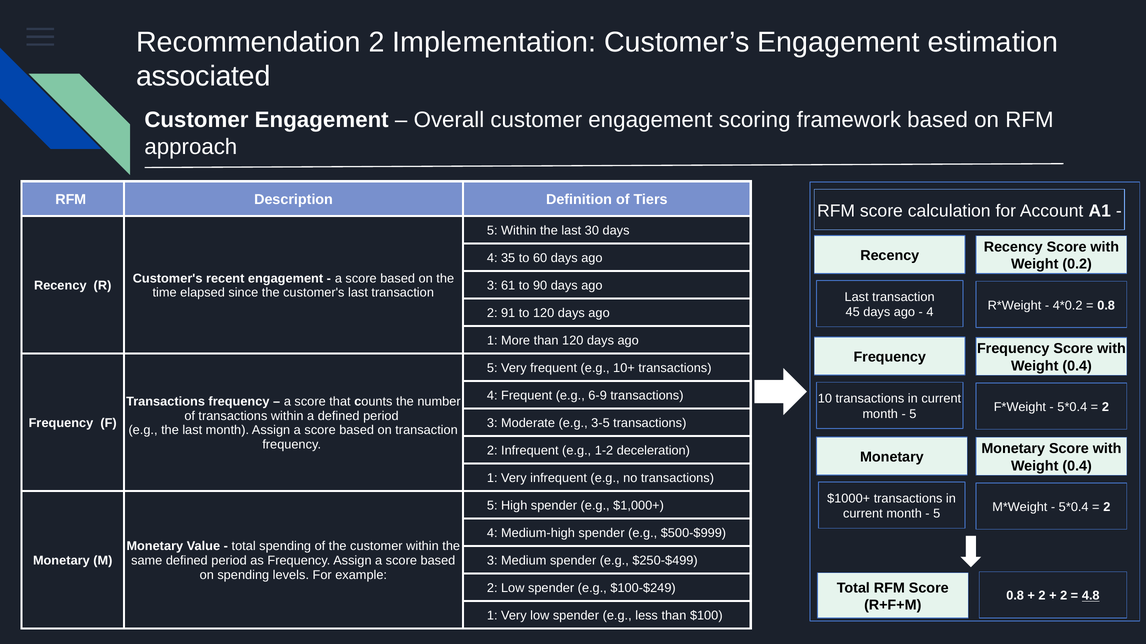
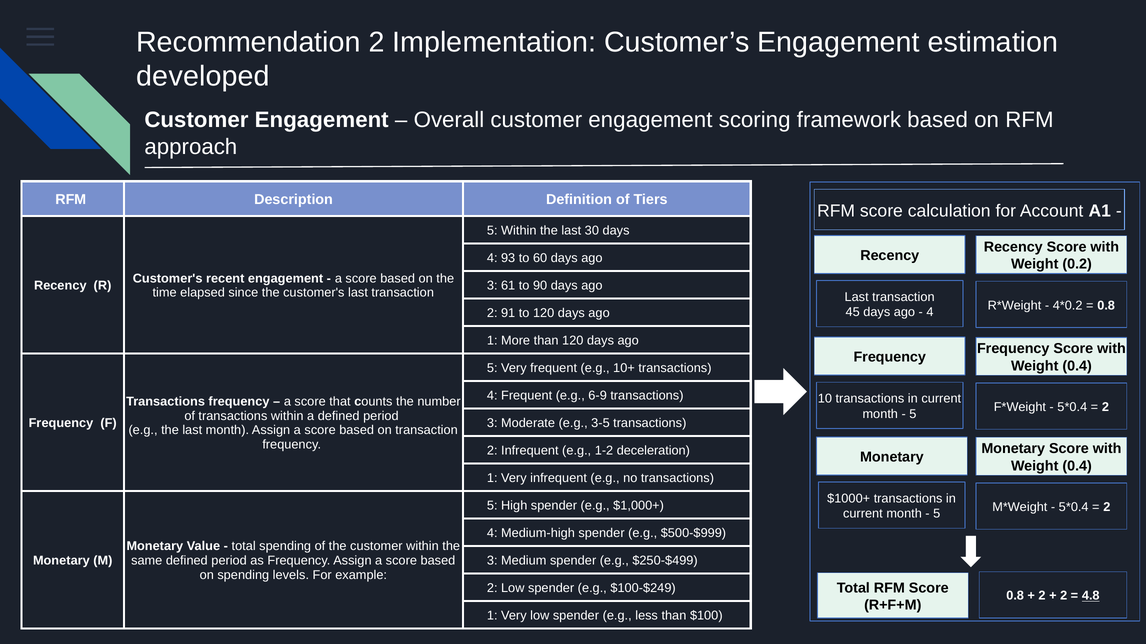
associated: associated -> developed
35: 35 -> 93
